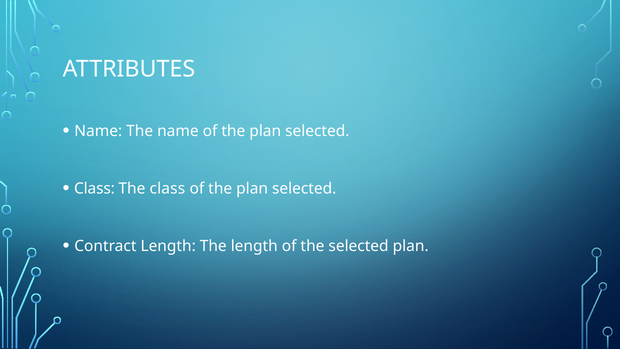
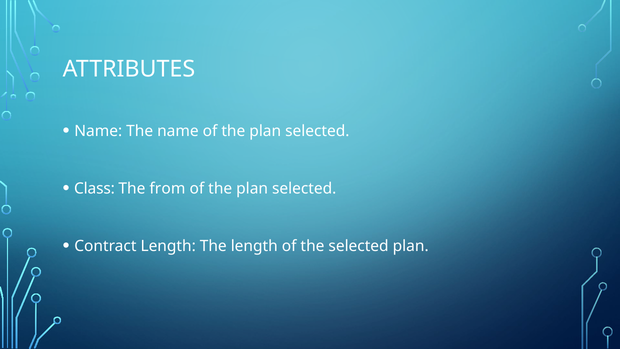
The class: class -> from
